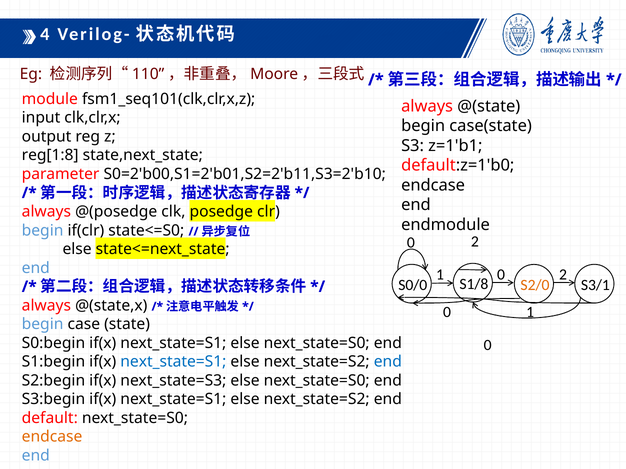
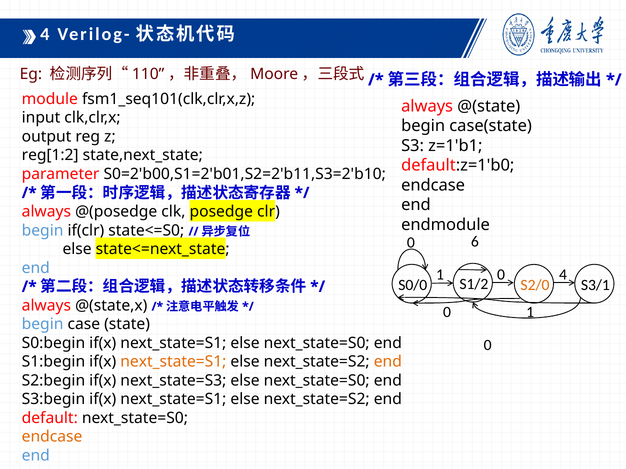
reg[1:8: reg[1:8 -> reg[1:2
2 at (475, 242): 2 -> 6
2 at (563, 275): 2 -> 4
S1/8: S1/8 -> S1/2
next_state=S1 at (173, 362) colour: blue -> orange
end at (388, 362) colour: blue -> orange
